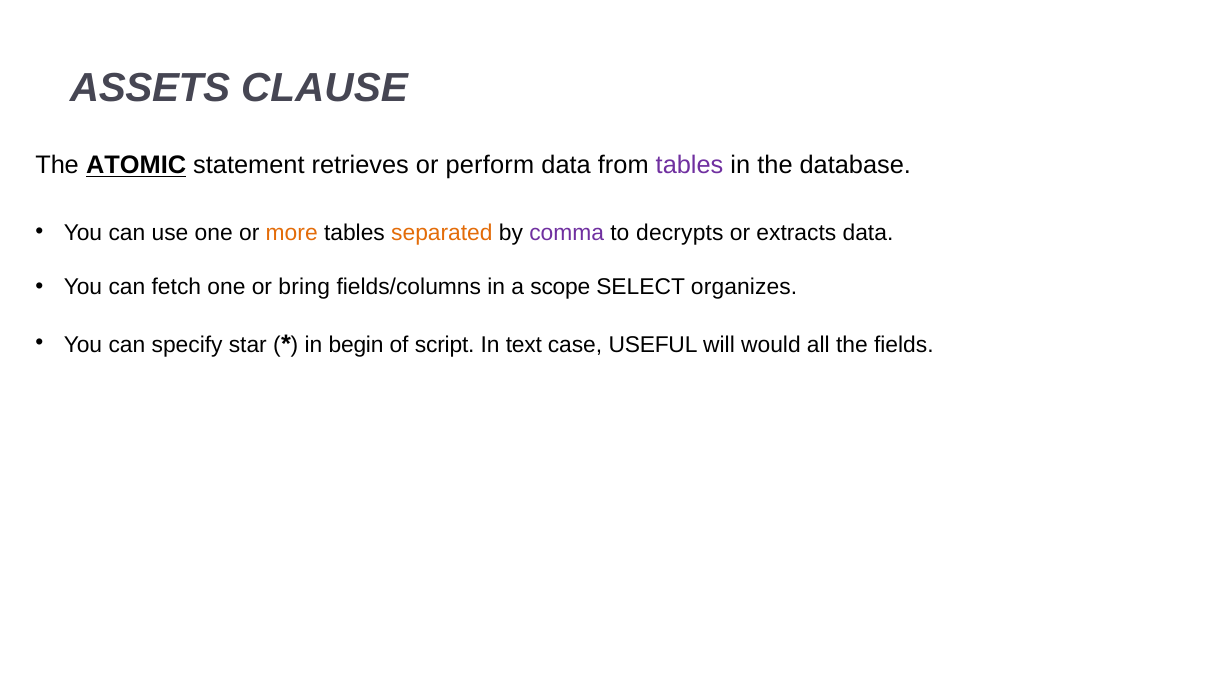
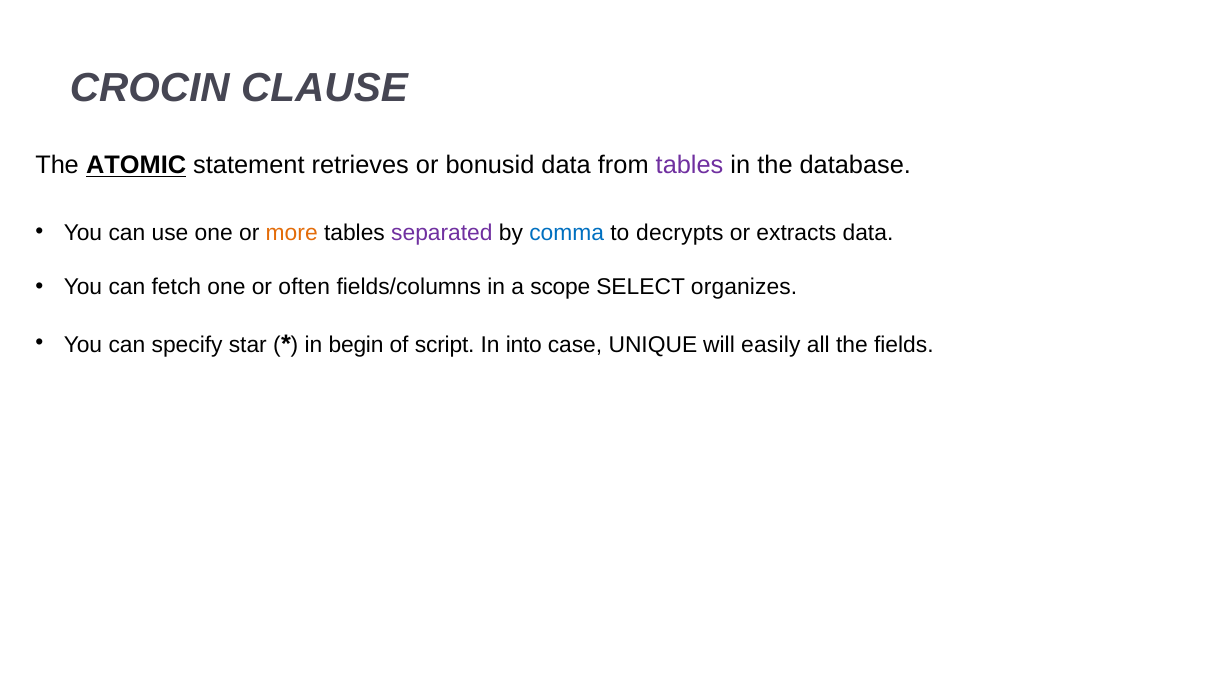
ASSETS: ASSETS -> CROCIN
perform: perform -> bonusid
separated colour: orange -> purple
comma colour: purple -> blue
bring: bring -> often
text: text -> into
USEFUL: USEFUL -> UNIQUE
would: would -> easily
